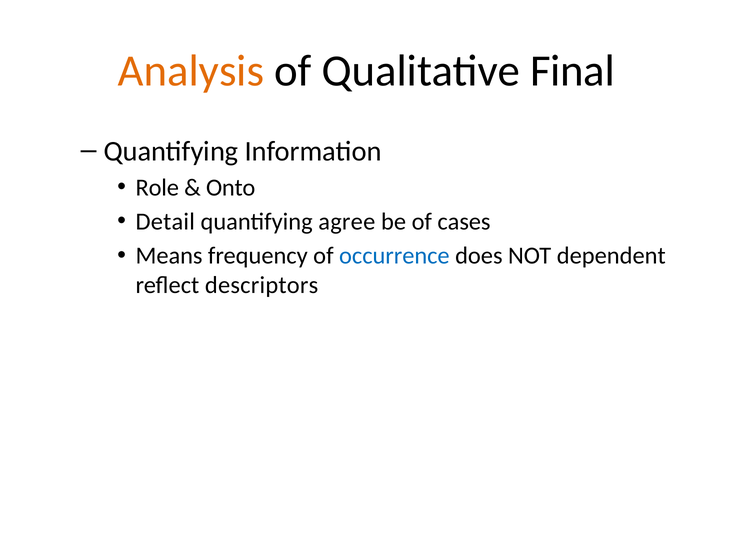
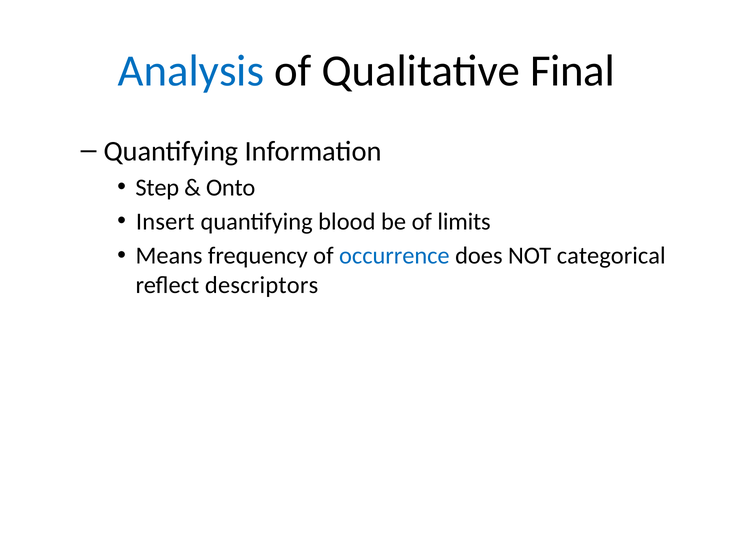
Analysis colour: orange -> blue
Role: Role -> Step
Detail: Detail -> Insert
agree: agree -> blood
cases: cases -> limits
dependent: dependent -> categorical
